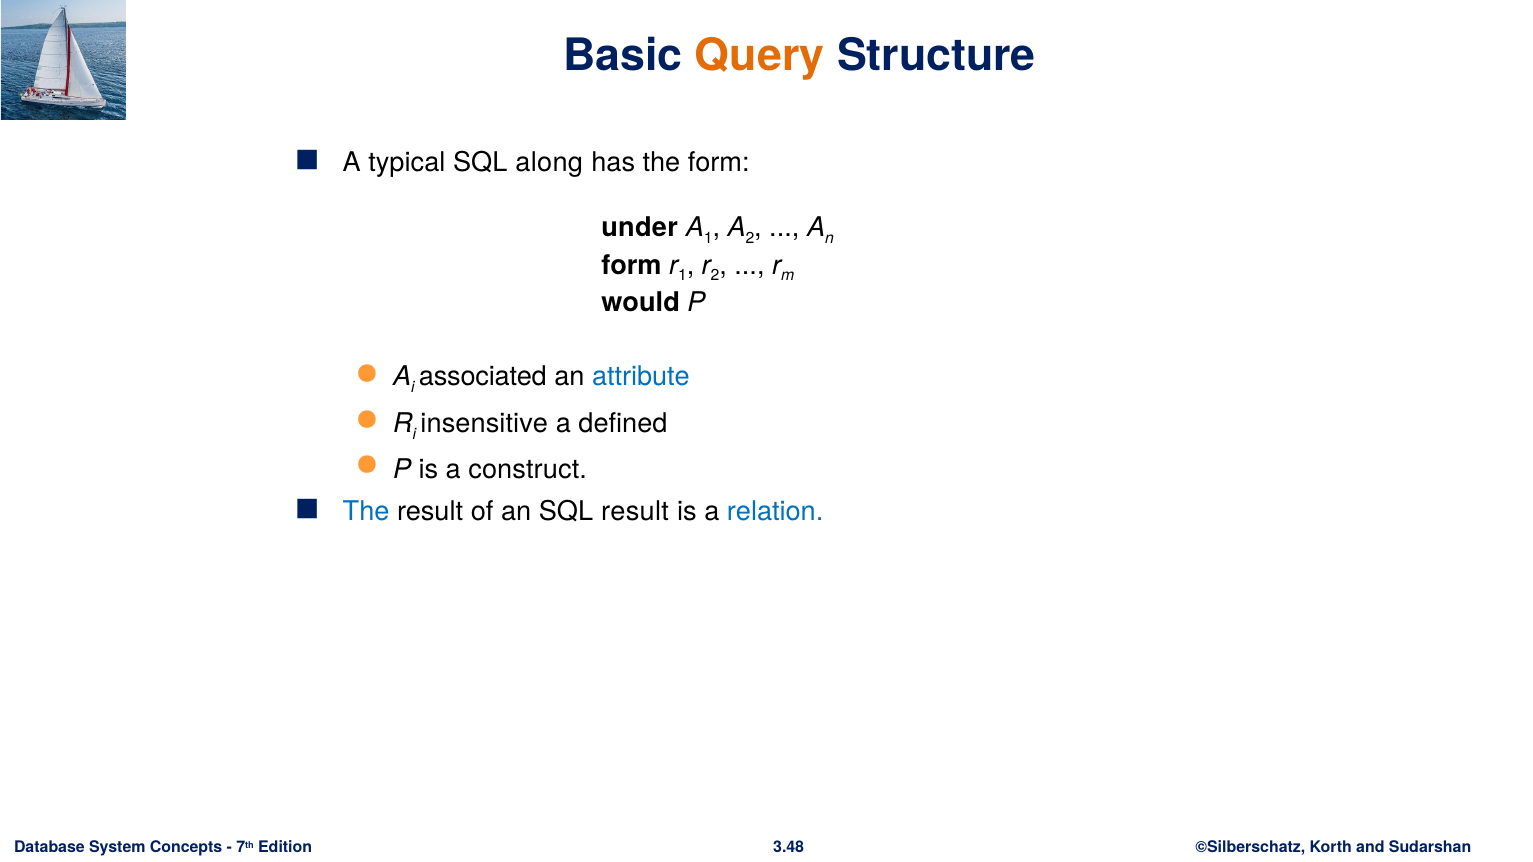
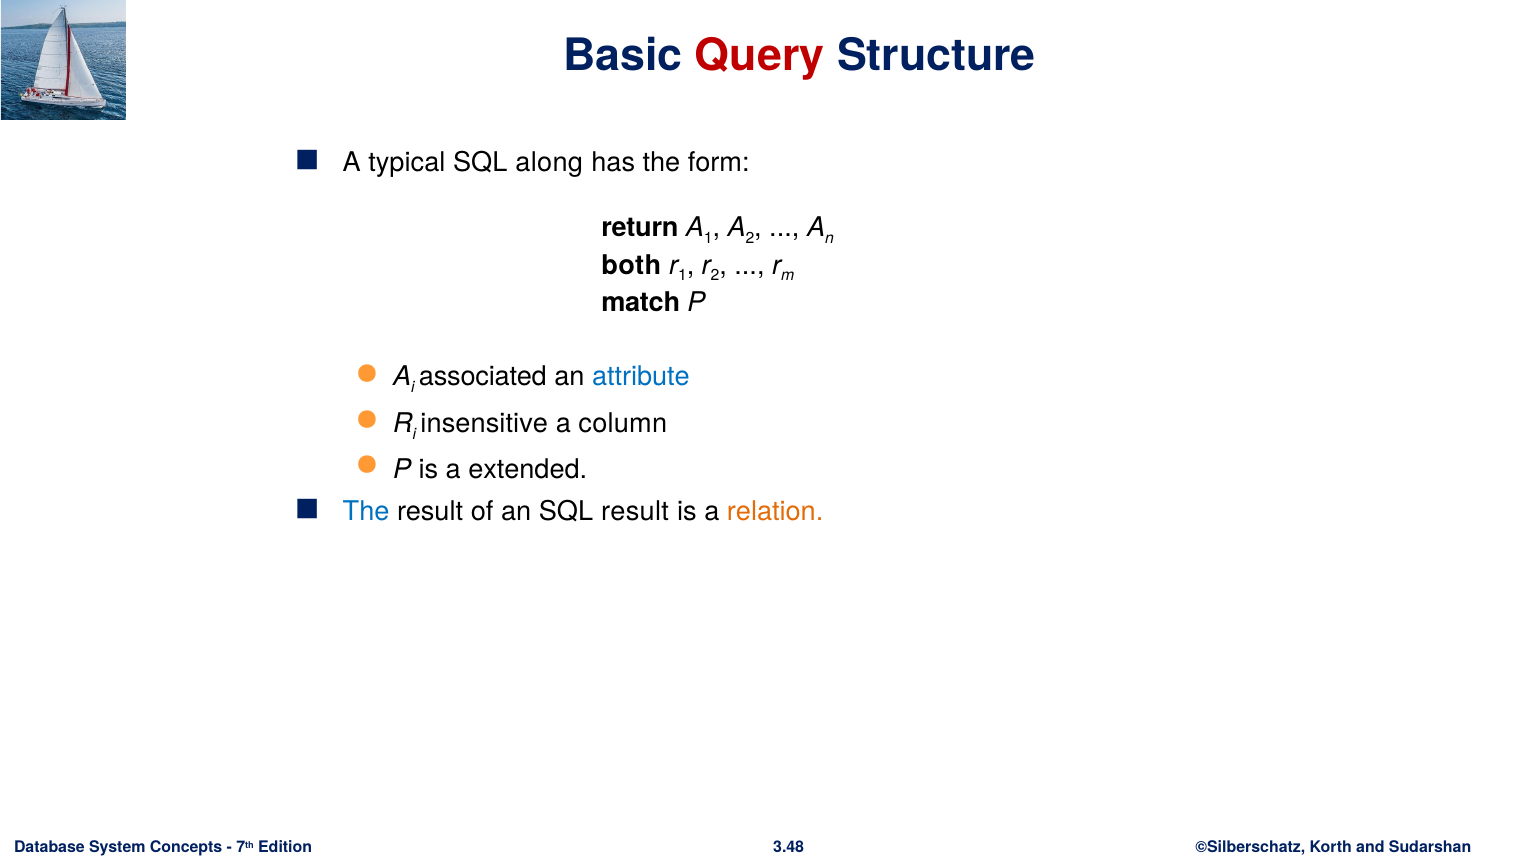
Query colour: orange -> red
under: under -> return
form at (631, 265): form -> both
would: would -> match
defined: defined -> column
construct: construct -> extended
relation colour: blue -> orange
